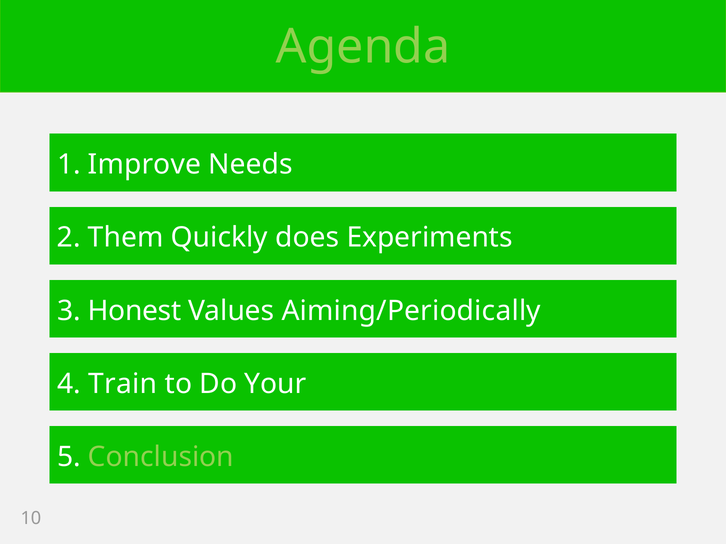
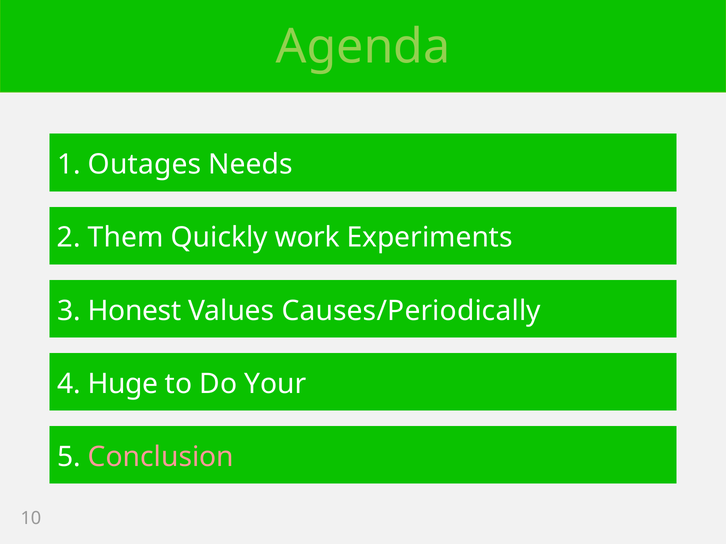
Improve: Improve -> Outages
does: does -> work
Aiming/Periodically: Aiming/Periodically -> Causes/Periodically
Train: Train -> Huge
Conclusion colour: light green -> pink
